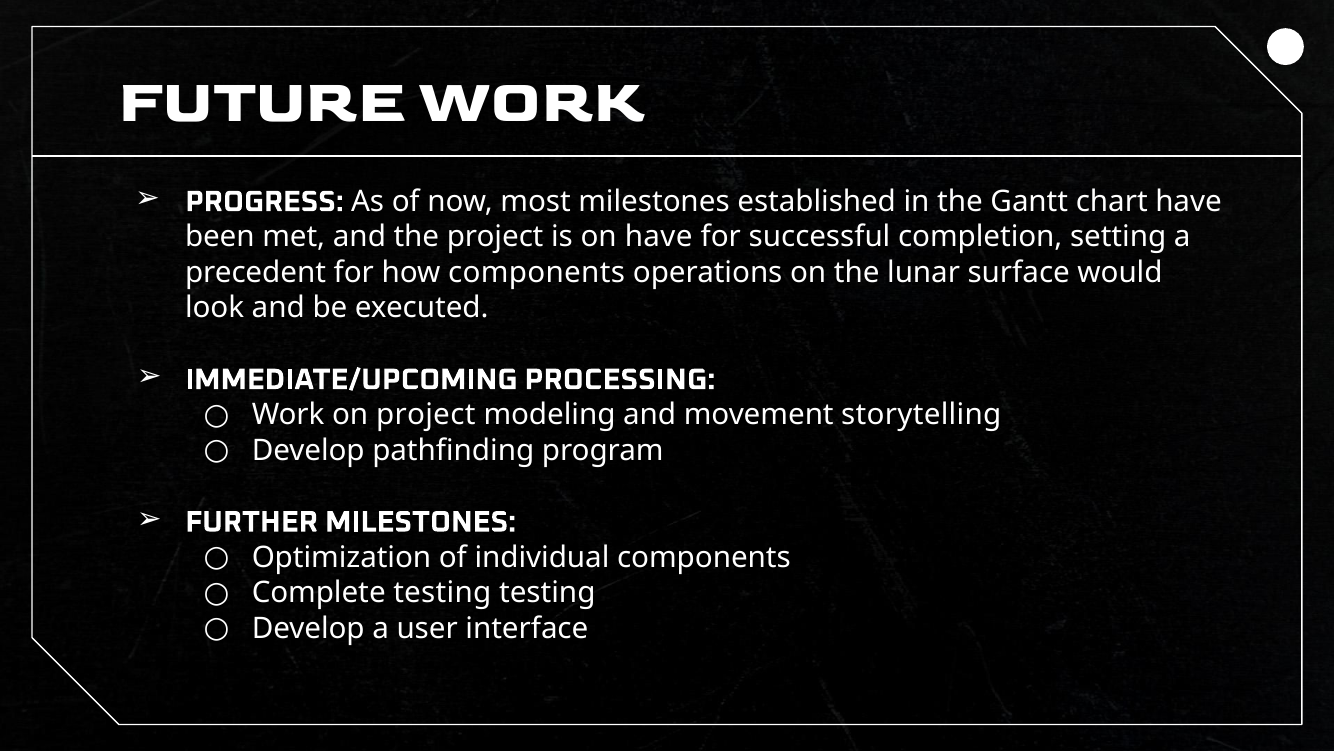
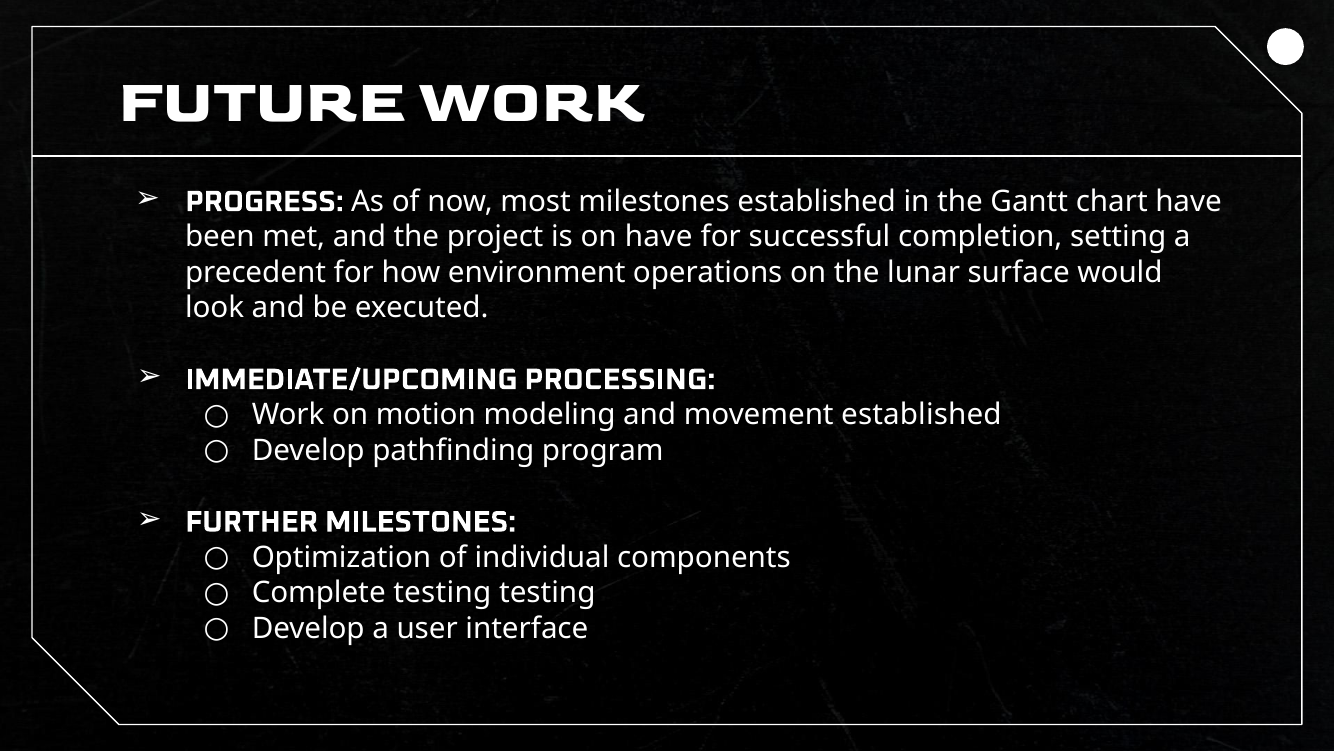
how components: components -> environment
on project: project -> motion
movement storytelling: storytelling -> established
